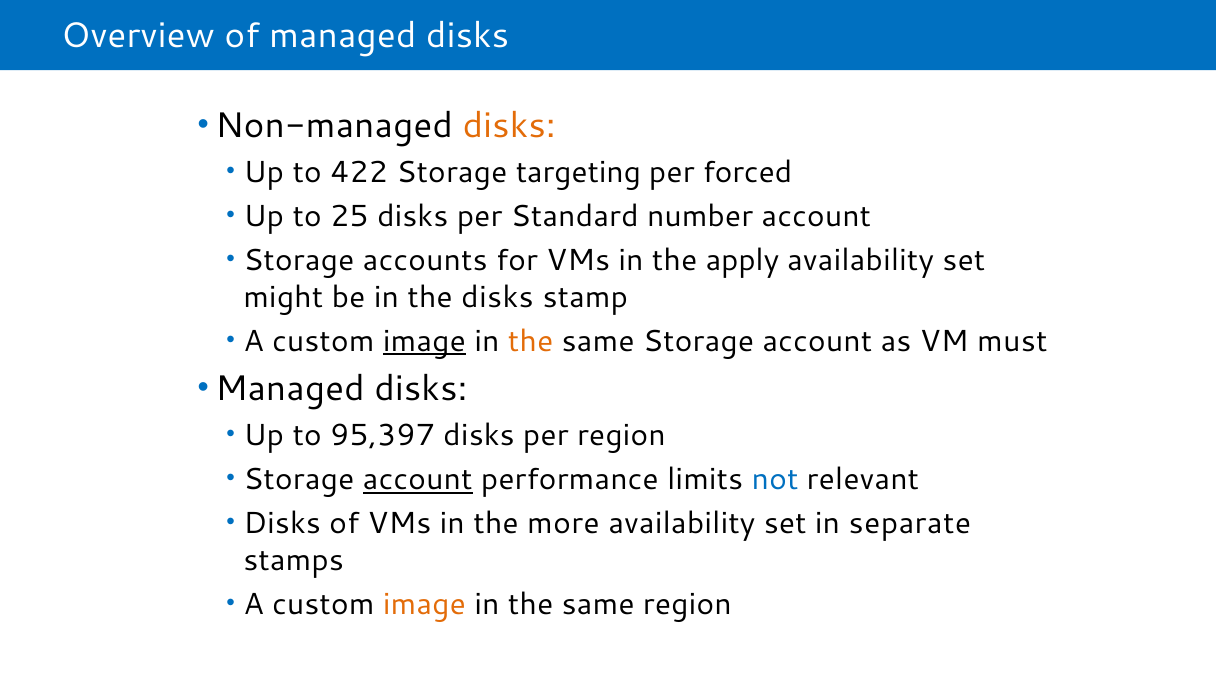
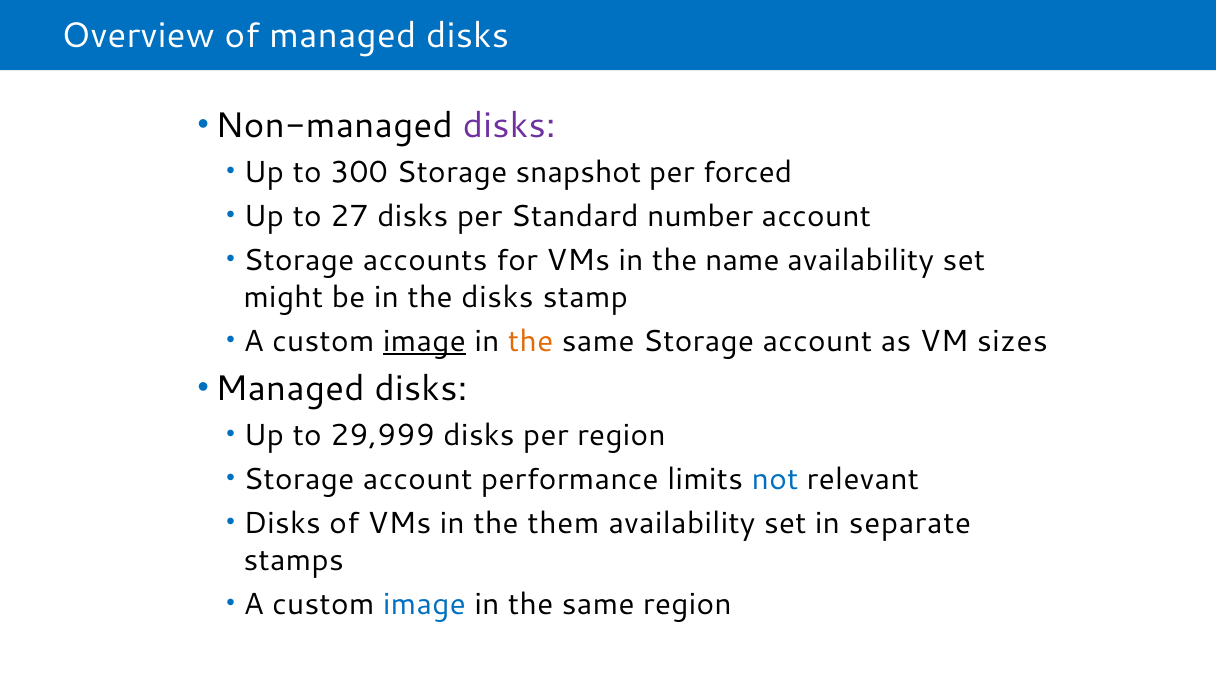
disks at (509, 126) colour: orange -> purple
422: 422 -> 300
targeting: targeting -> snapshot
25: 25 -> 27
apply: apply -> name
must: must -> sizes
95,397: 95,397 -> 29,999
account at (418, 480) underline: present -> none
more: more -> them
image at (424, 604) colour: orange -> blue
